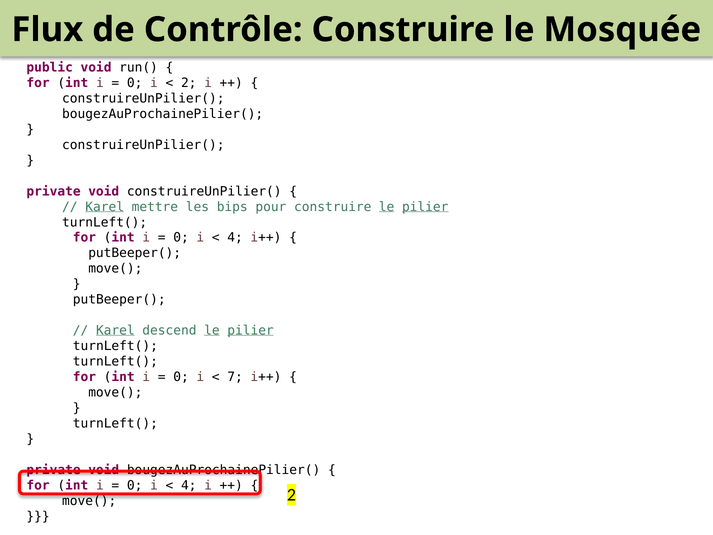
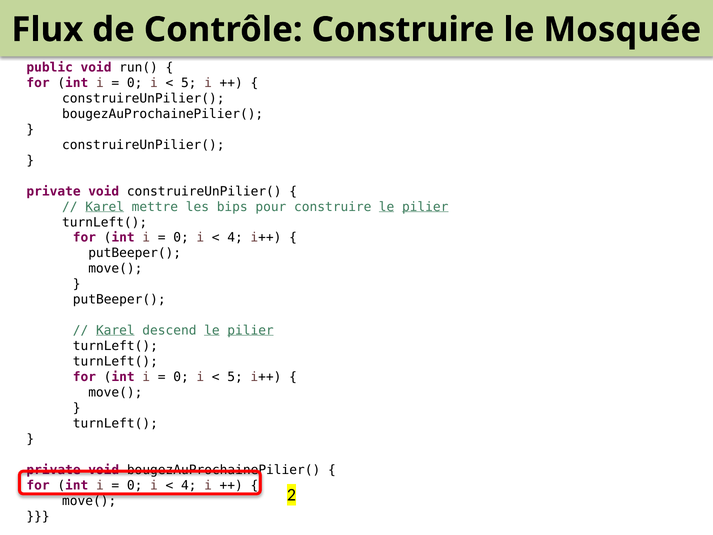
2 at (189, 83): 2 -> 5
7 at (235, 377): 7 -> 5
